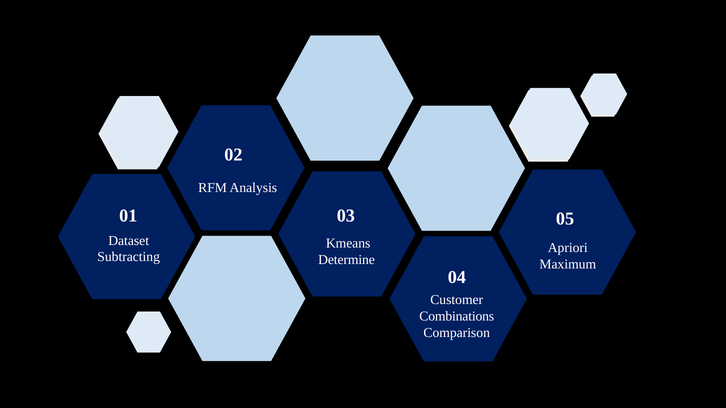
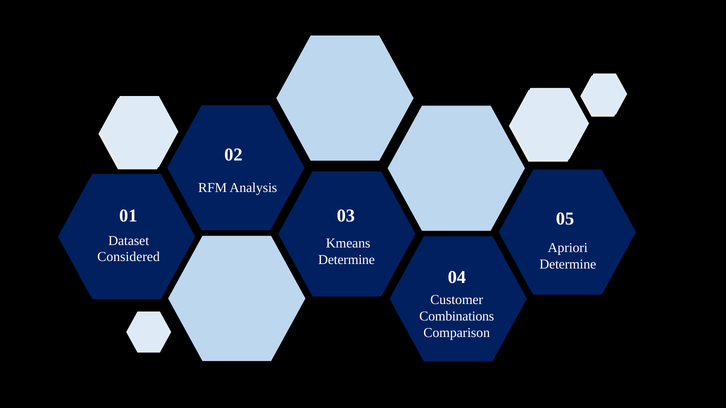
Subtracting: Subtracting -> Considered
Maximum at (568, 264): Maximum -> Determine
